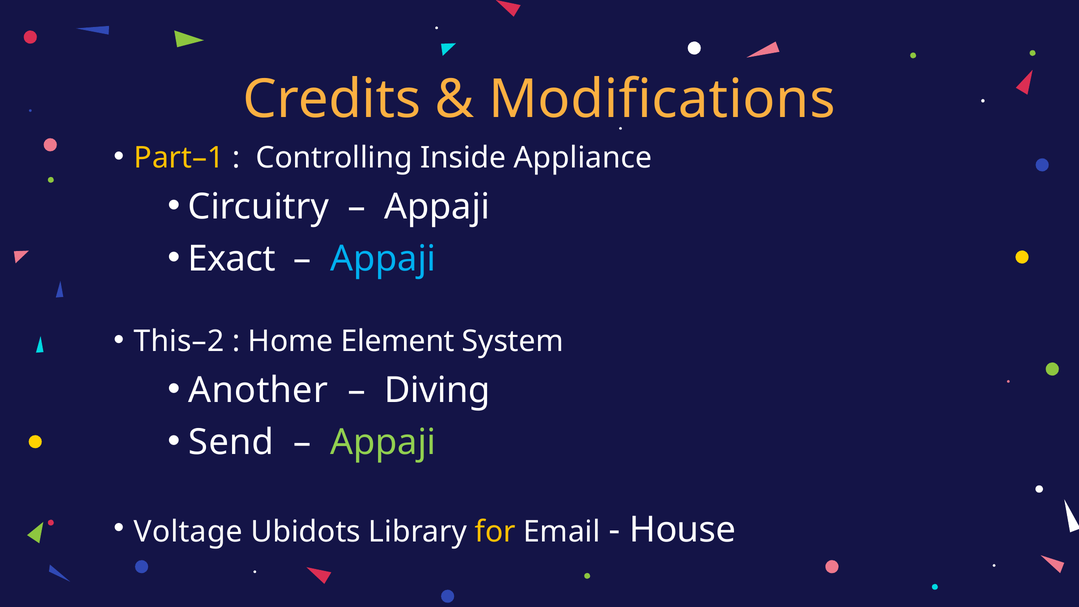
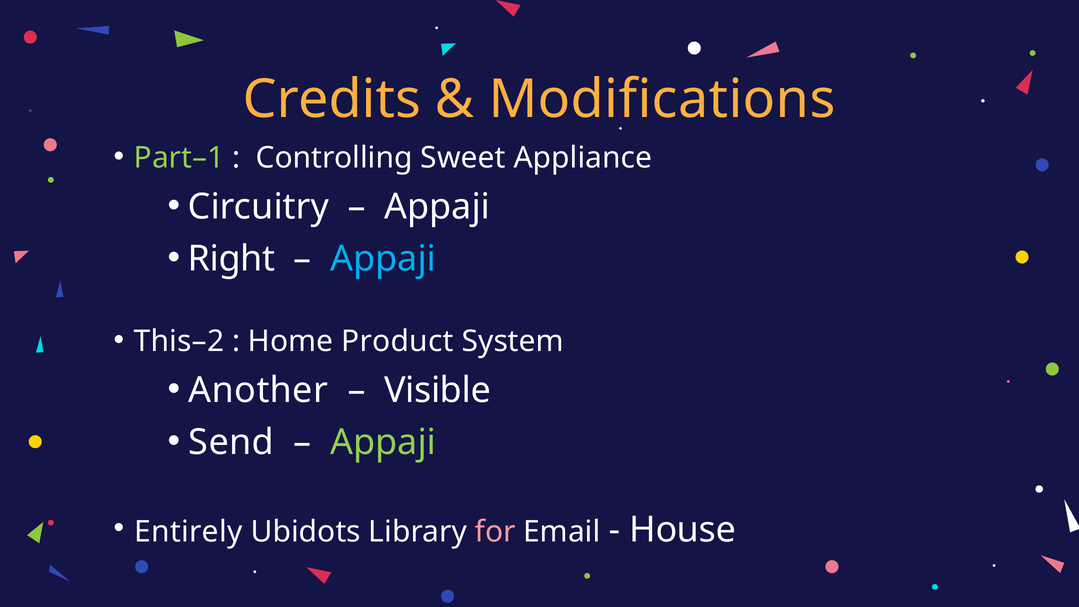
Part–1 colour: yellow -> light green
Inside: Inside -> Sweet
Exact: Exact -> Right
Element: Element -> Product
Diving: Diving -> Visible
Voltage: Voltage -> Entirely
for colour: yellow -> pink
